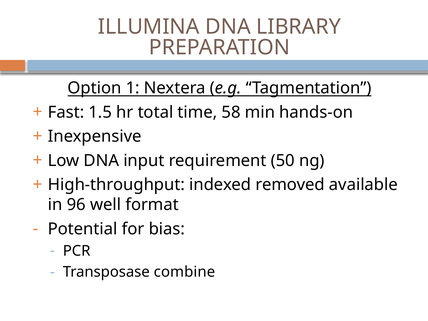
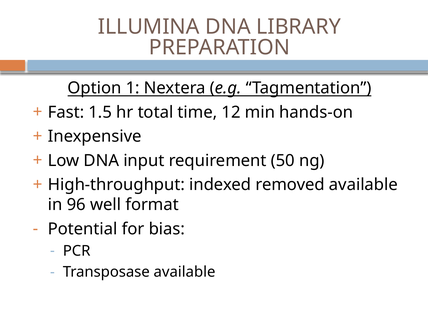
58: 58 -> 12
Transposase combine: combine -> available
